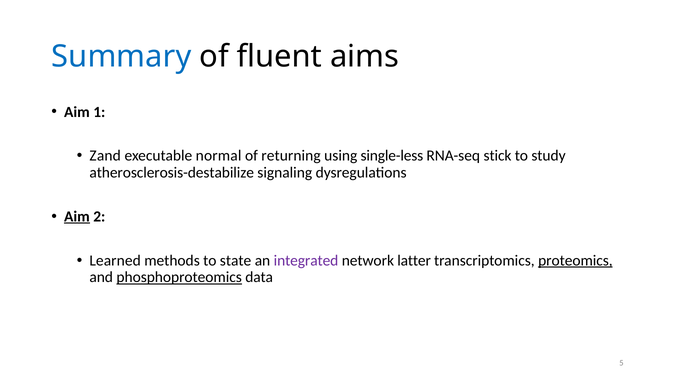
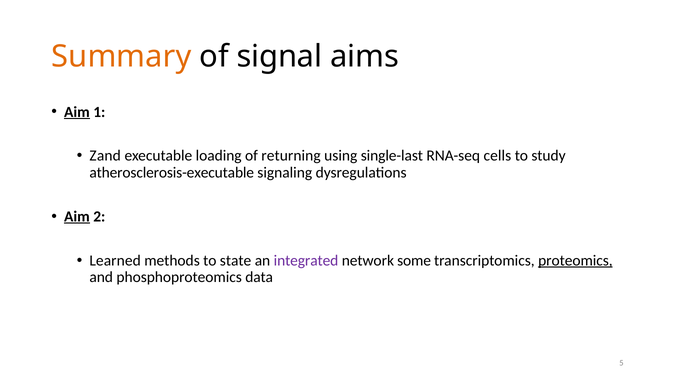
Summary colour: blue -> orange
fluent: fluent -> signal
Aim at (77, 112) underline: none -> present
normal: normal -> loading
single-less: single-less -> single-last
stick: stick -> cells
atherosclerosis-destabilize: atherosclerosis-destabilize -> atherosclerosis-executable
latter: latter -> some
phosphoproteomics underline: present -> none
